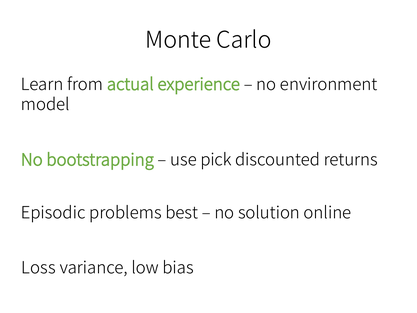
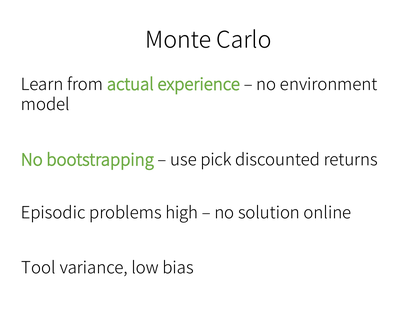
best: best -> high
Loss: Loss -> Tool
